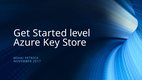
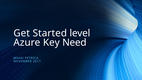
Store: Store -> Need
